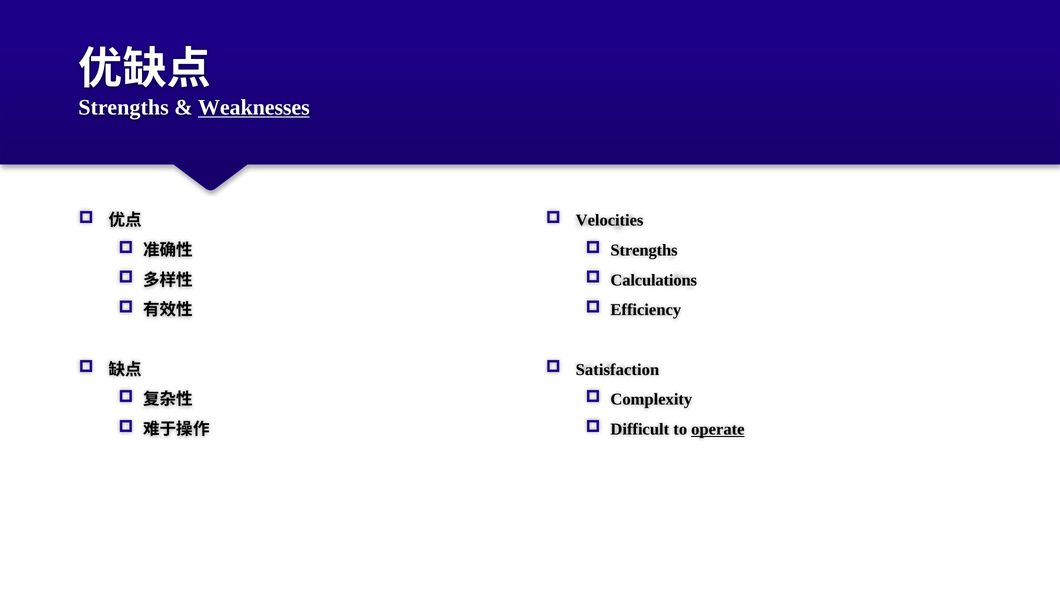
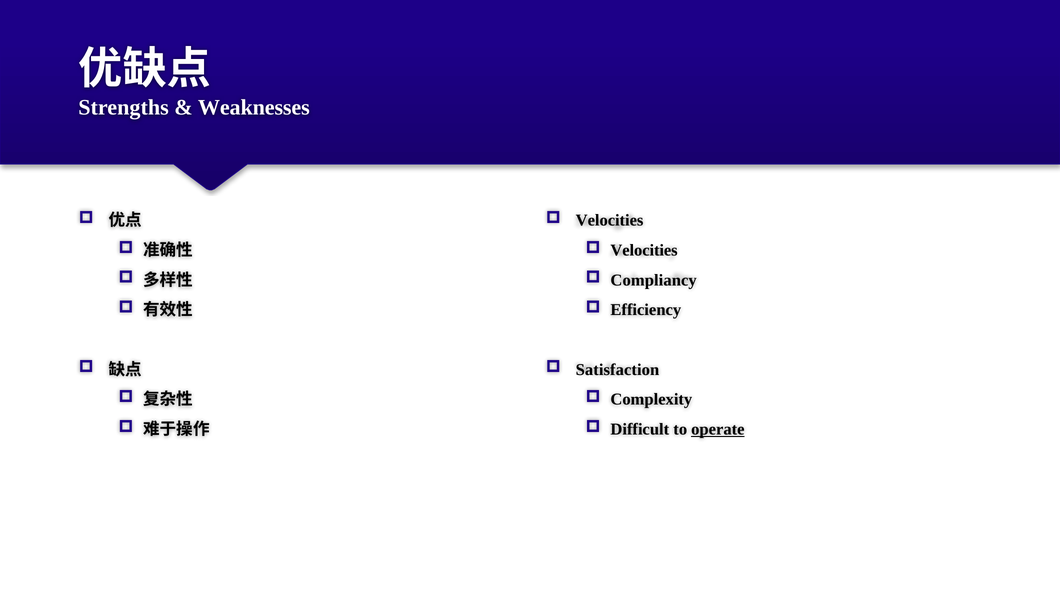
Weaknesses underline: present -> none
Strengths at (644, 250): Strengths -> Velocities
Calculations: Calculations -> Compliancy
